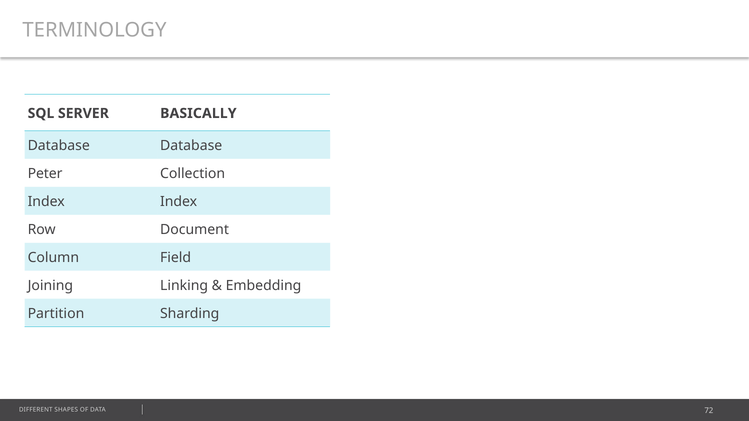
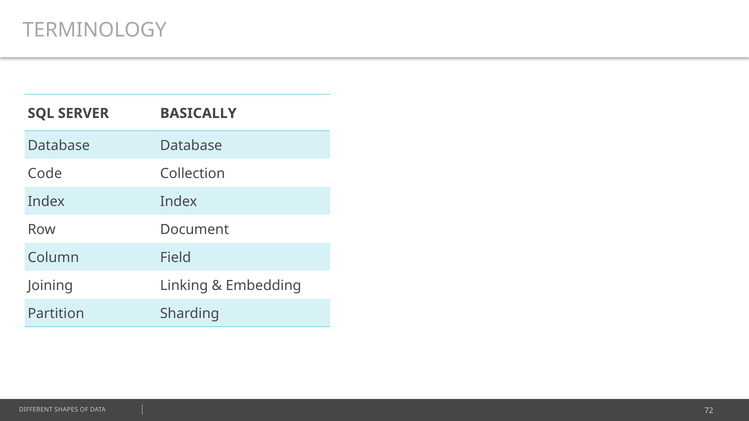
Peter: Peter -> Code
